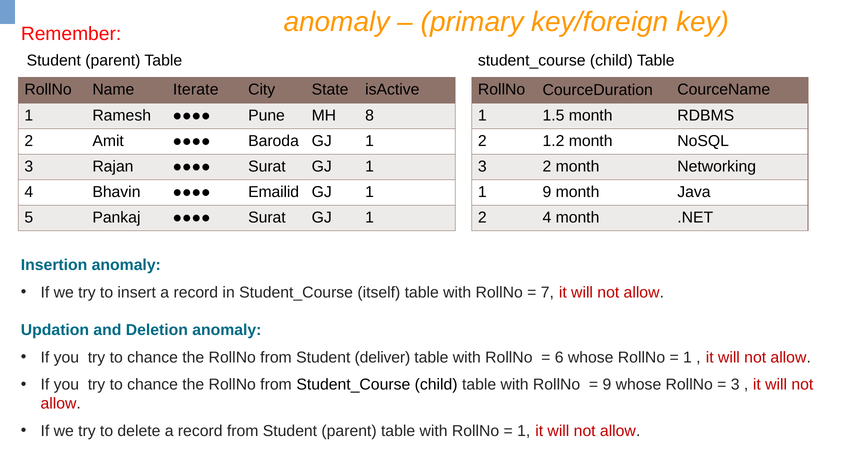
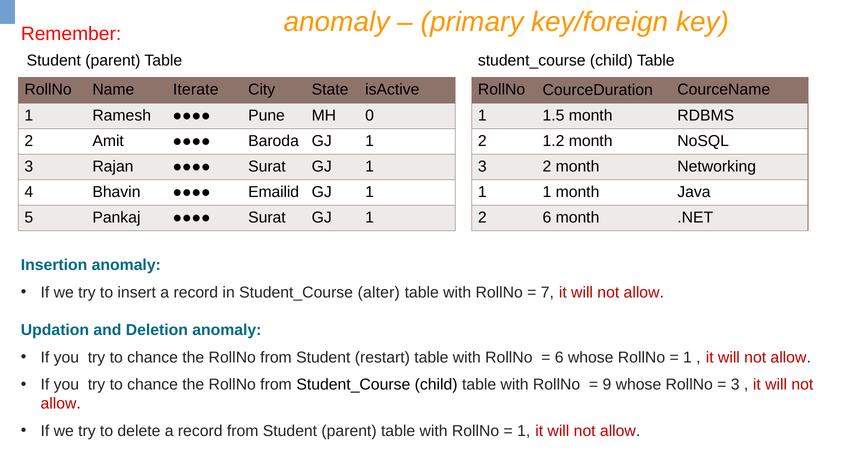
8: 8 -> 0
1 9: 9 -> 1
2 4: 4 -> 6
itself: itself -> alter
deliver: deliver -> restart
